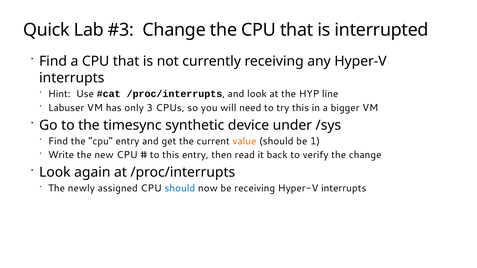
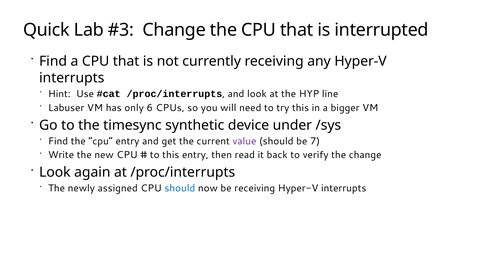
3: 3 -> 6
value colour: orange -> purple
1: 1 -> 7
